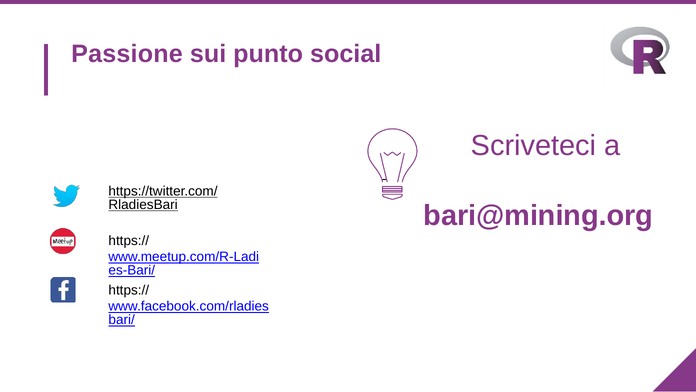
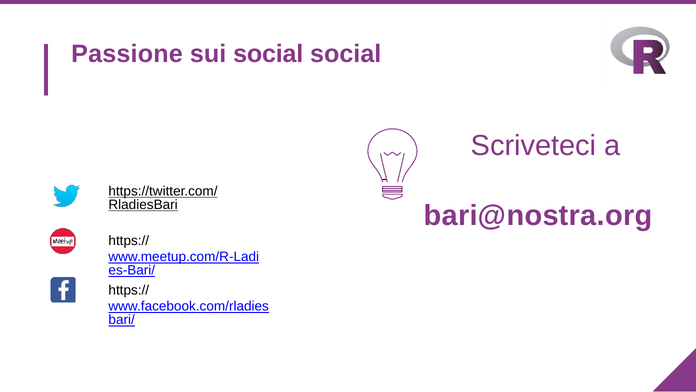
sui punto: punto -> social
bari@mining.org: bari@mining.org -> bari@nostra.org
